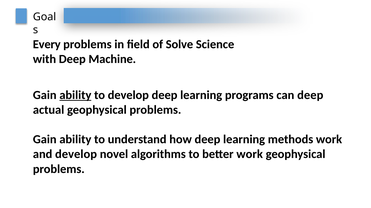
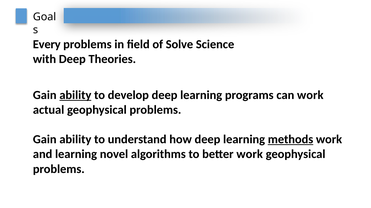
Machine: Machine -> Theories
can deep: deep -> work
methods underline: none -> present
and develop: develop -> learning
